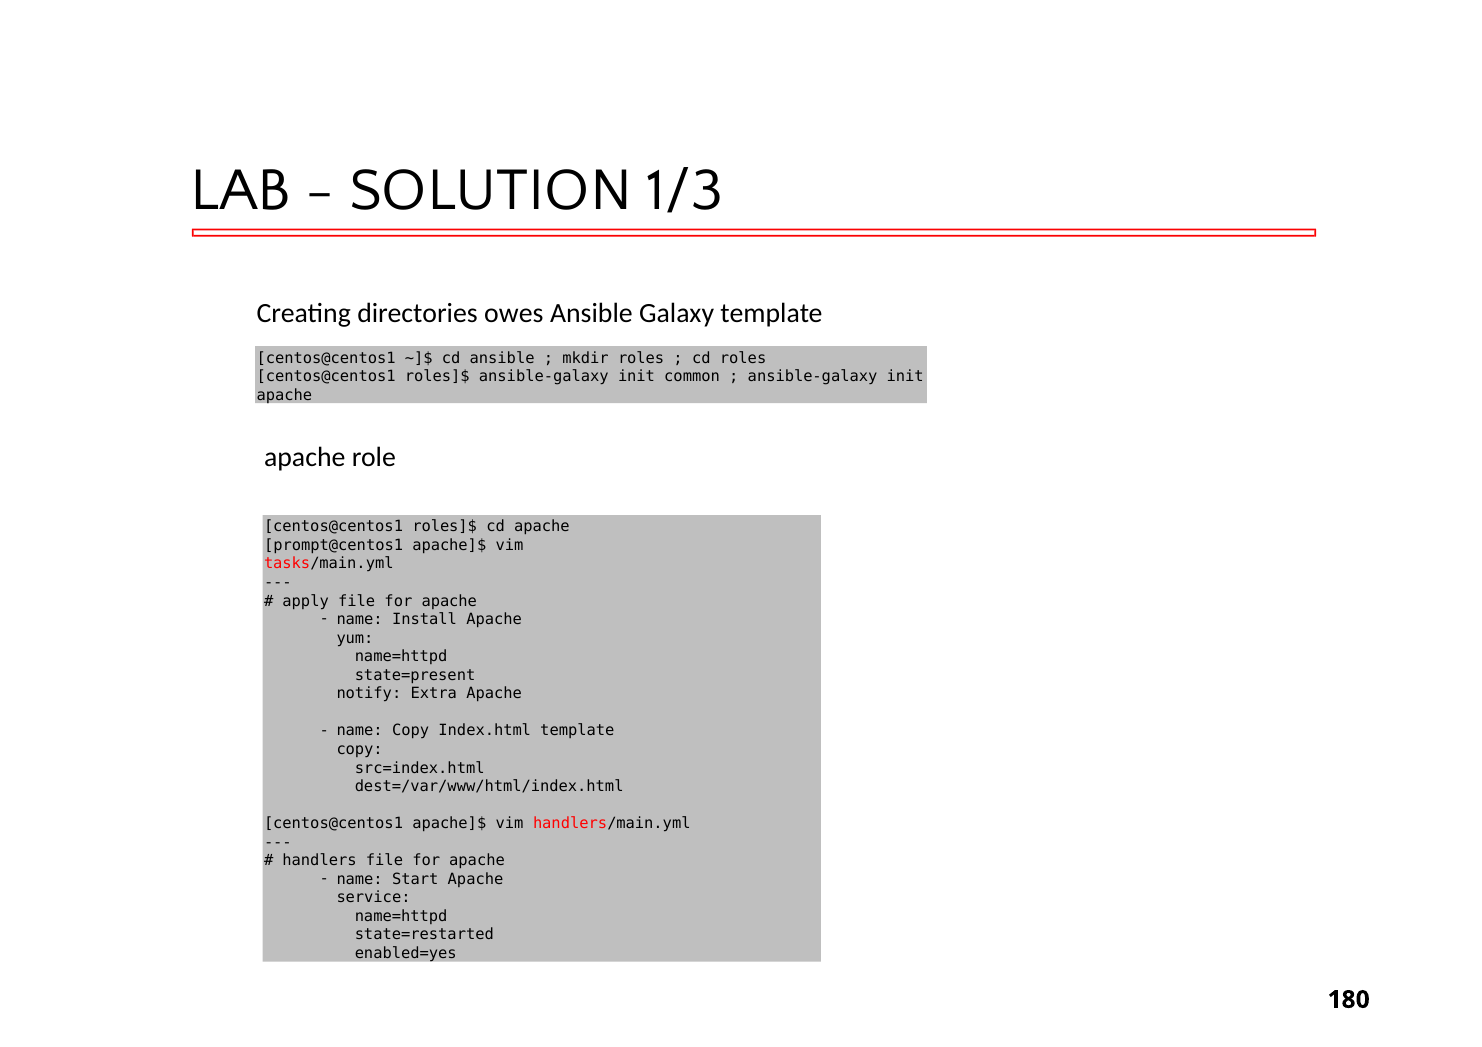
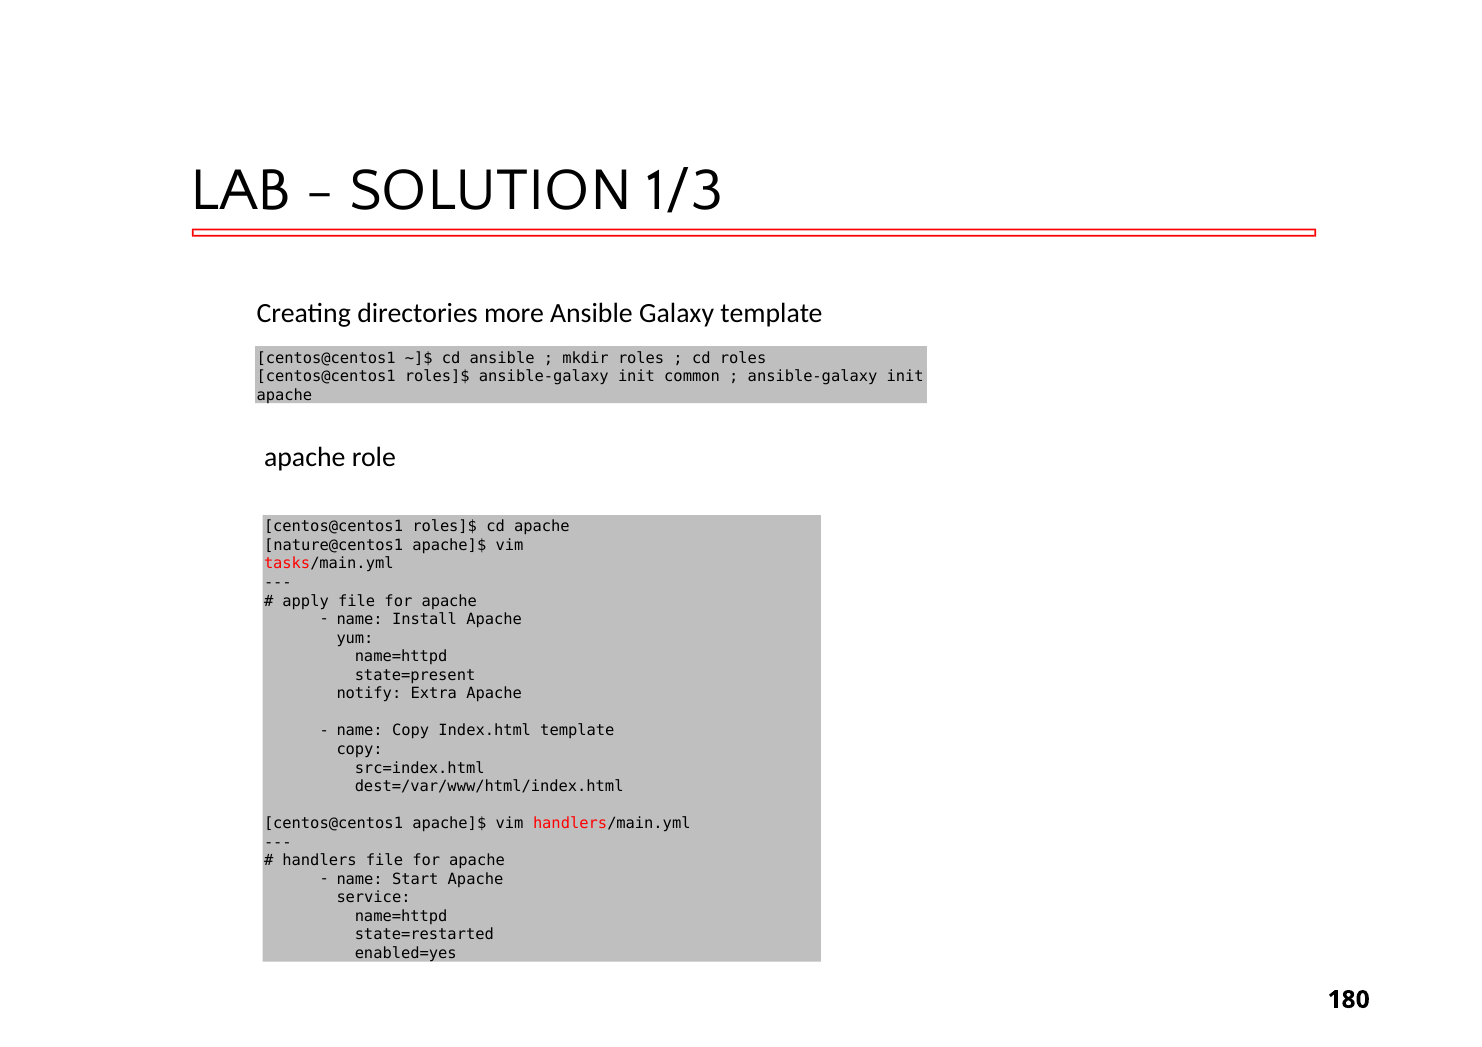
owes: owes -> more
prompt@centos1: prompt@centos1 -> nature@centos1
